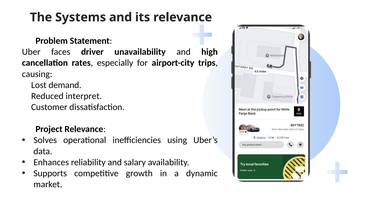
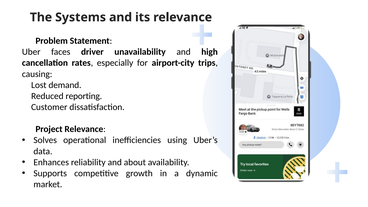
interpret: interpret -> reporting
salary: salary -> about
